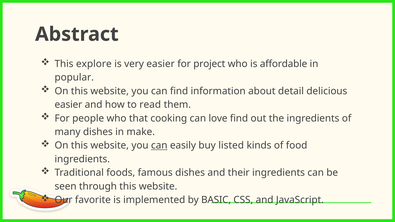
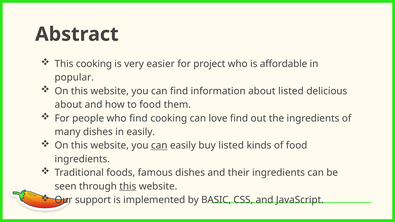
This explore: explore -> cooking
about detail: detail -> listed
easier at (68, 105): easier -> about
to read: read -> food
who that: that -> find
in make: make -> easily
this at (128, 186) underline: none -> present
favorite: favorite -> support
